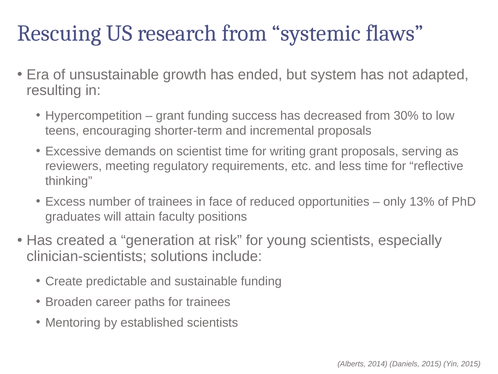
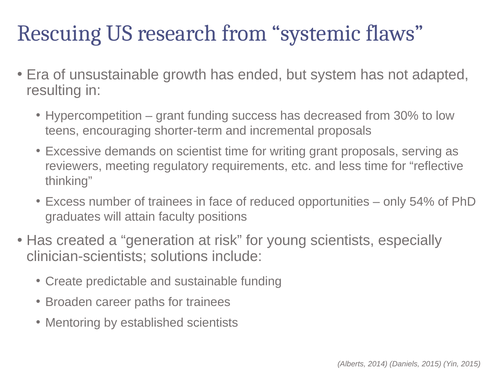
13%: 13% -> 54%
